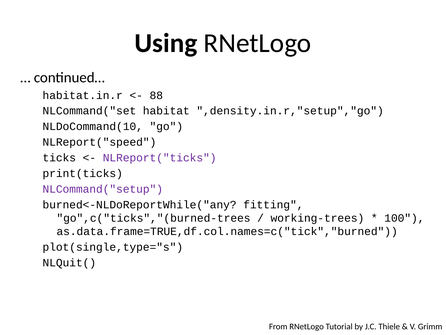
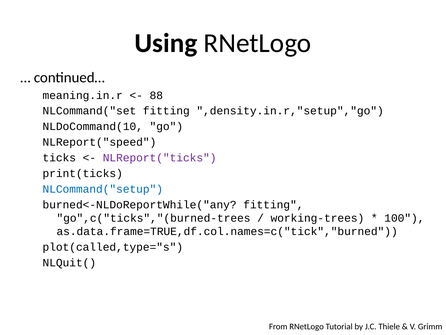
habitat.in.r: habitat.in.r -> meaning.in.r
NLCommand("set habitat: habitat -> fitting
NLCommand("setup colour: purple -> blue
plot(single,type="s: plot(single,type="s -> plot(called,type="s
